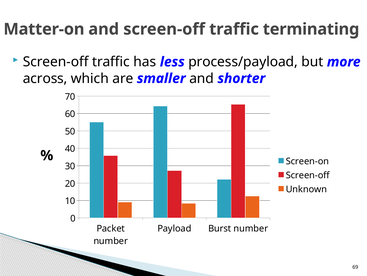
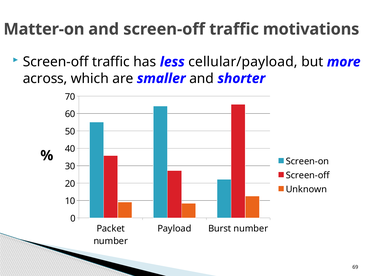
terminating: terminating -> motivations
process/payload: process/payload -> cellular/payload
